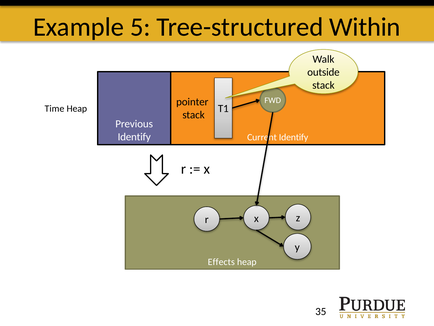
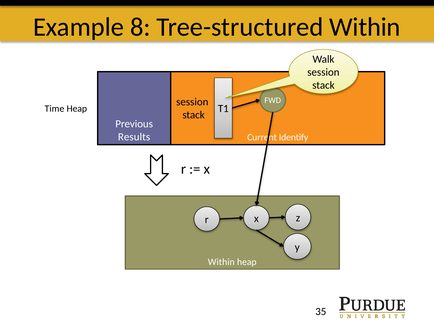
5: 5 -> 8
outside at (323, 72): outside -> session
pointer at (192, 102): pointer -> session
Identify at (134, 137): Identify -> Results
Effects at (221, 262): Effects -> Within
